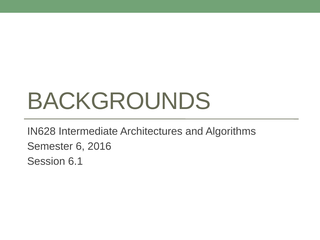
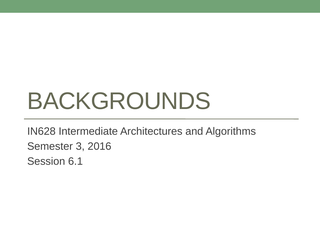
6: 6 -> 3
